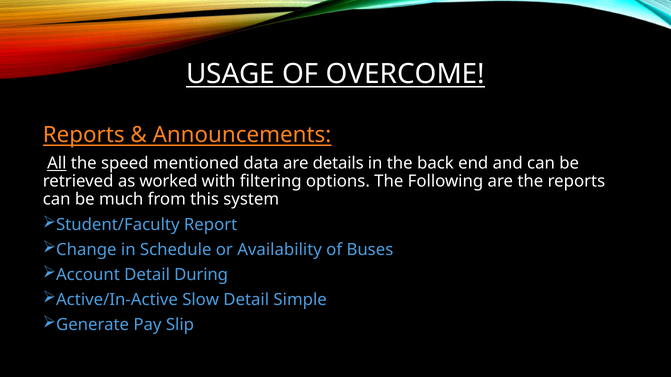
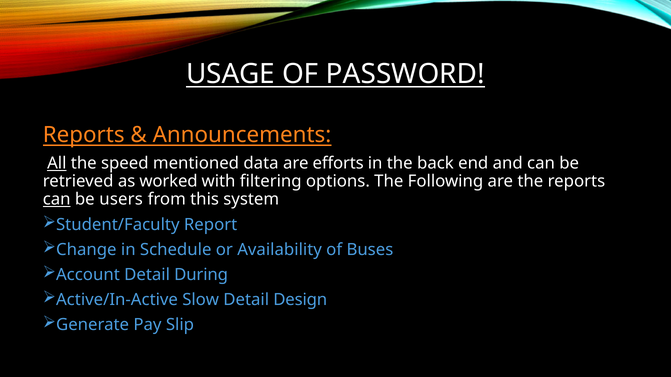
OVERCOME: OVERCOME -> PASSWORD
details: details -> efforts
can at (57, 200) underline: none -> present
much: much -> users
Simple: Simple -> Design
